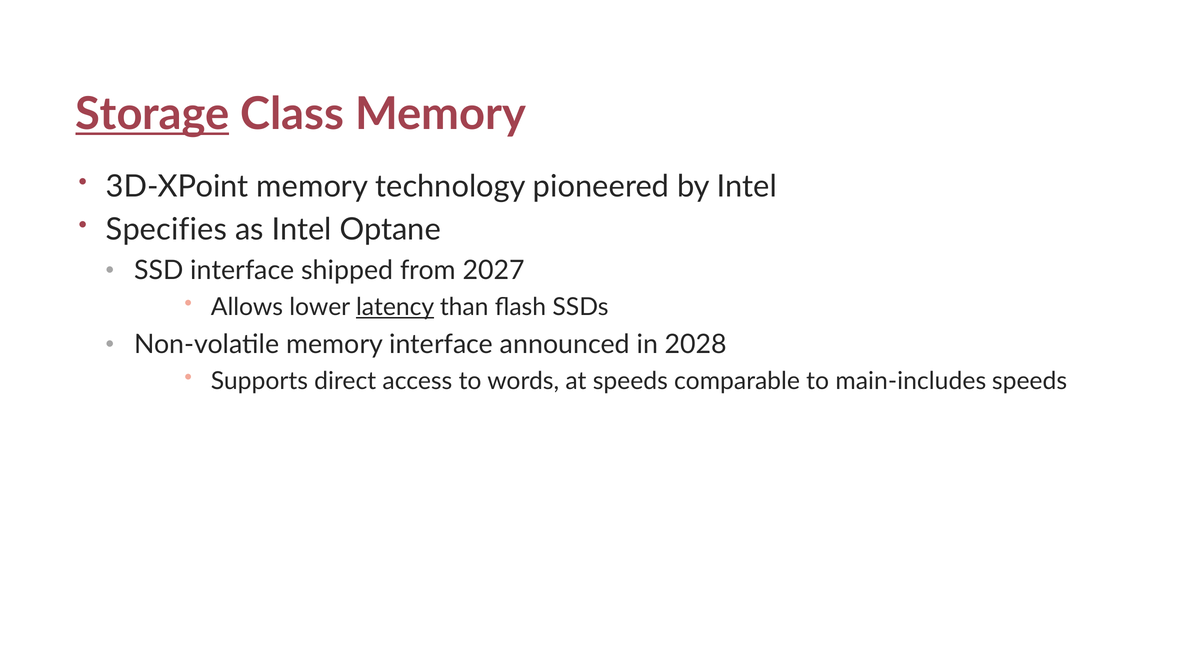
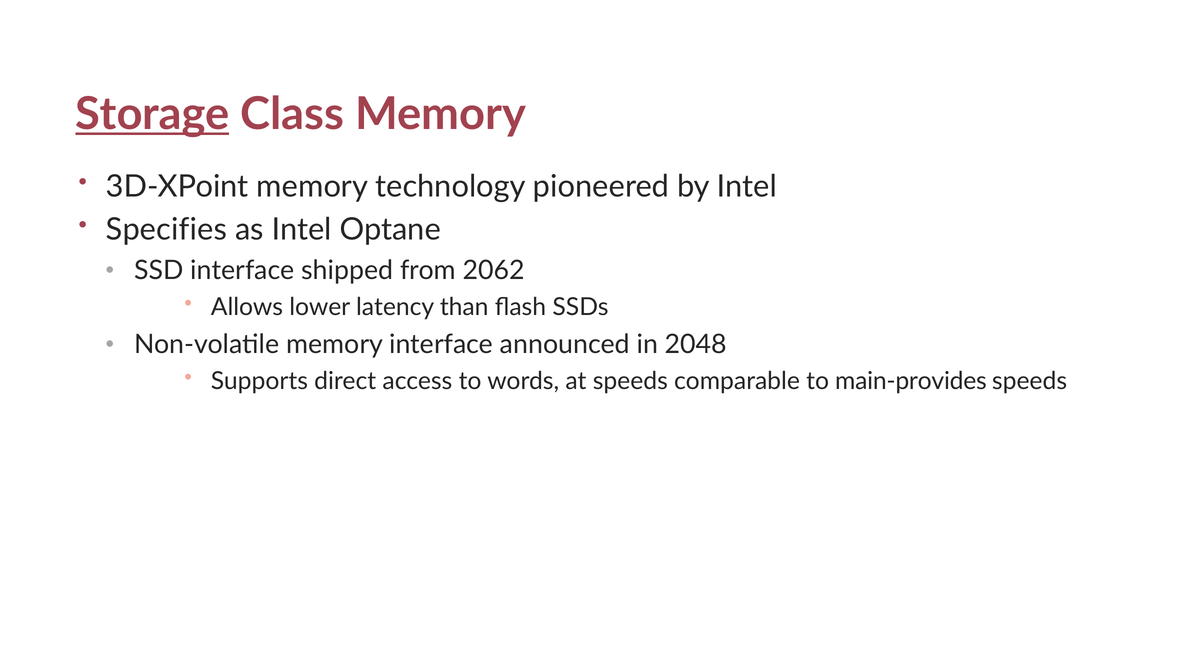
2027: 2027 -> 2062
latency underline: present -> none
2028: 2028 -> 2048
main-includes: main-includes -> main-provides
